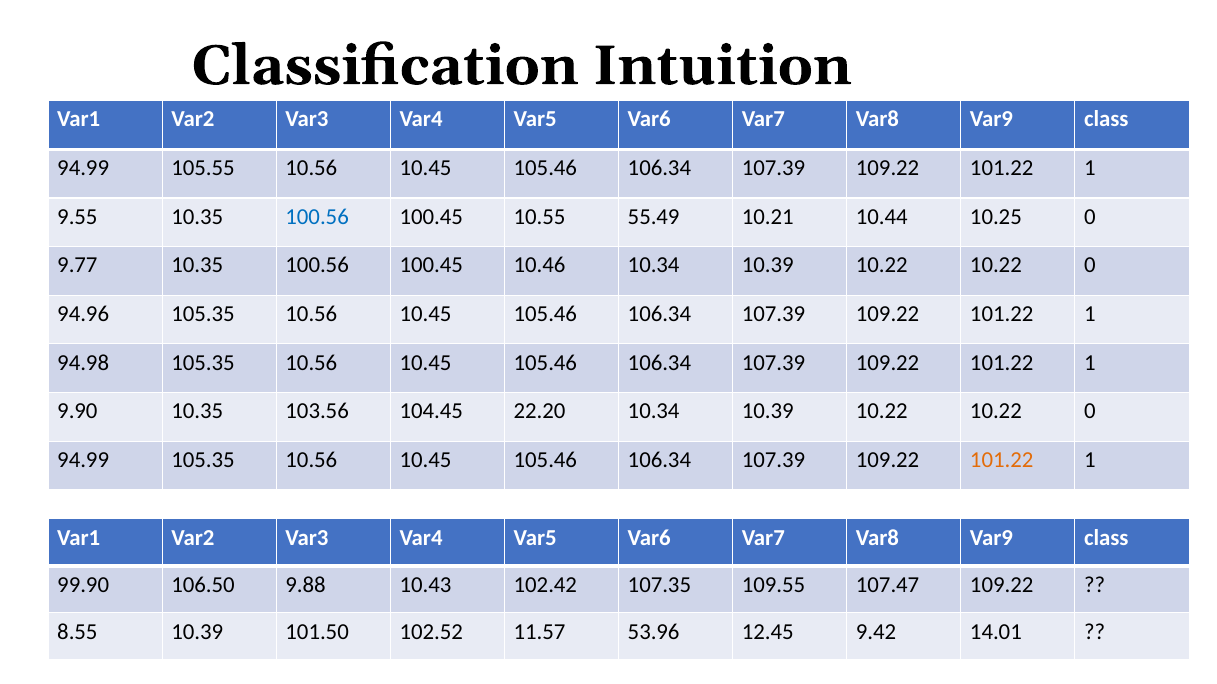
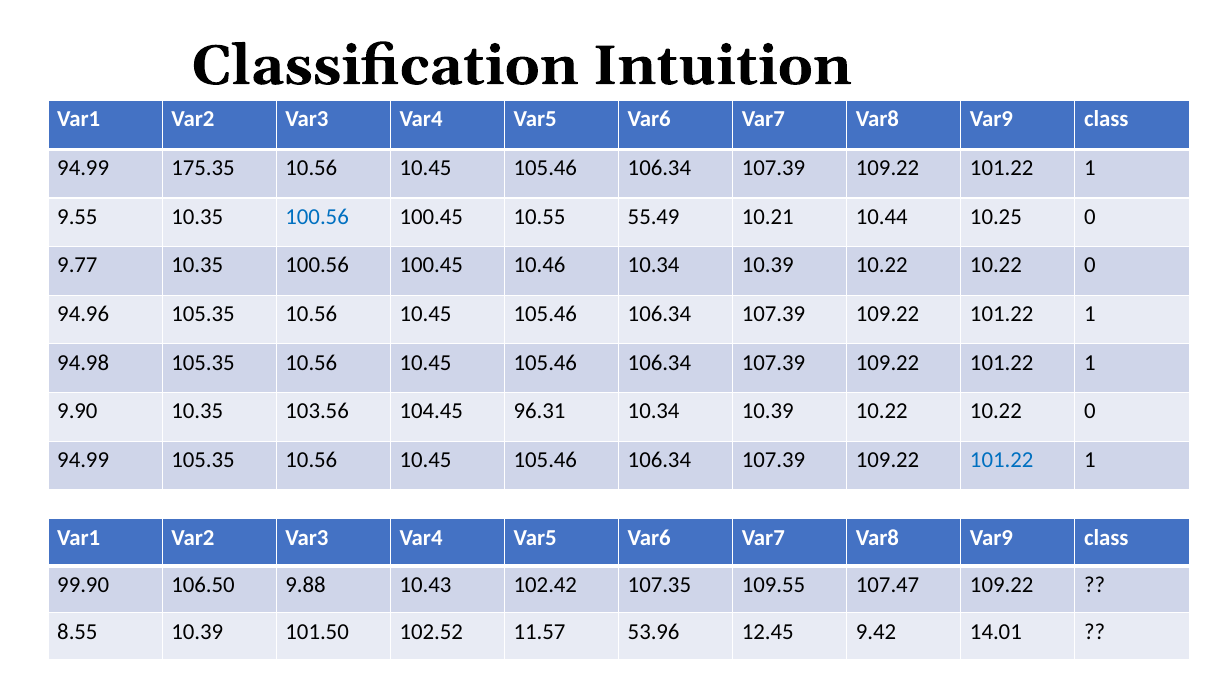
105.55: 105.55 -> 175.35
22.20: 22.20 -> 96.31
101.22 at (1002, 460) colour: orange -> blue
